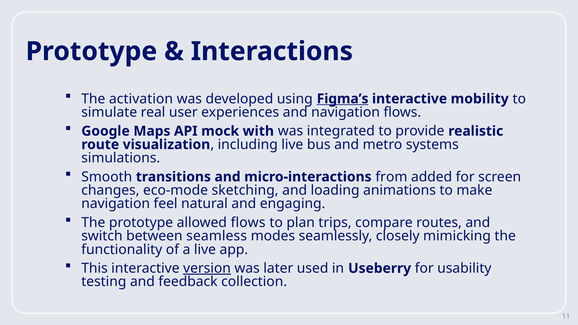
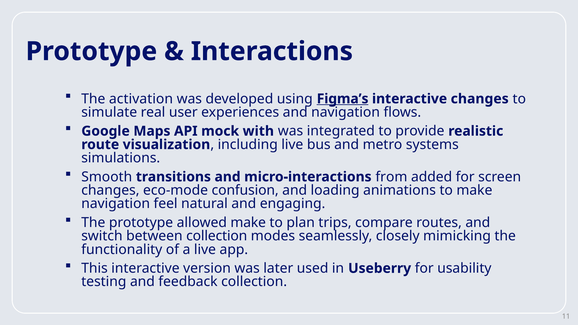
interactive mobility: mobility -> changes
sketching: sketching -> confusion
allowed flows: flows -> make
between seamless: seamless -> collection
version underline: present -> none
